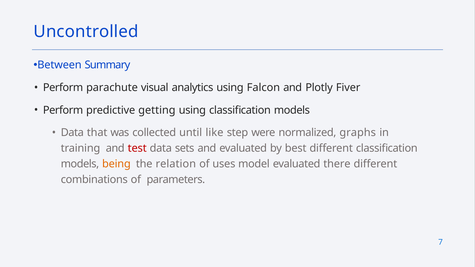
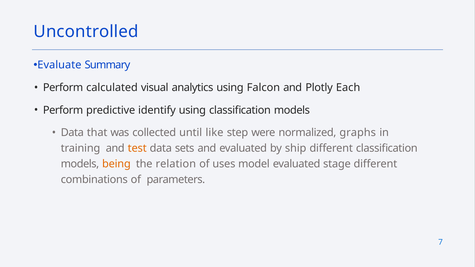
Between: Between -> Evaluate
parachute: parachute -> calculated
Fiver: Fiver -> Each
getting: getting -> identify
test colour: red -> orange
best: best -> ship
there: there -> stage
